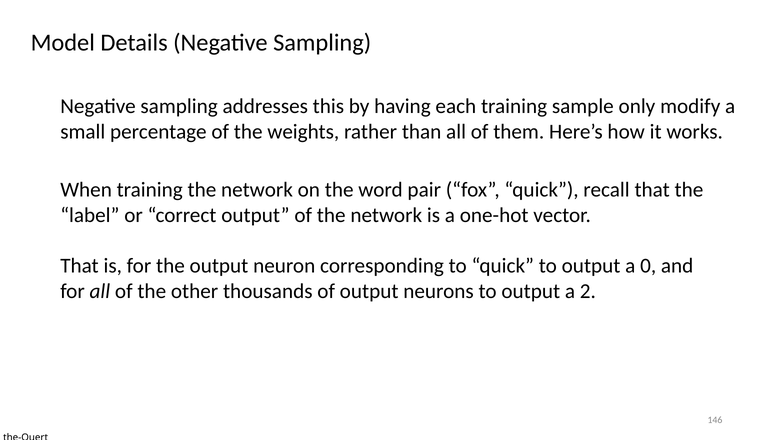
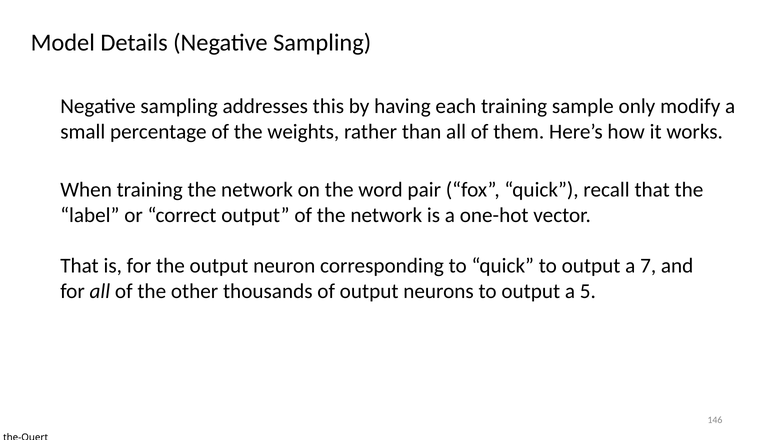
0: 0 -> 7
2: 2 -> 5
